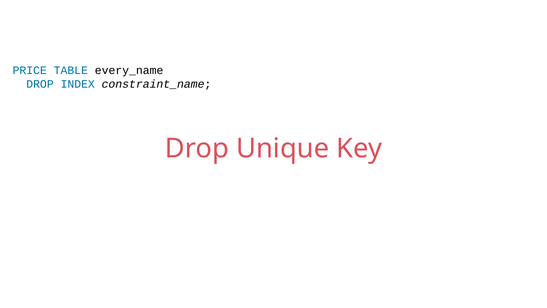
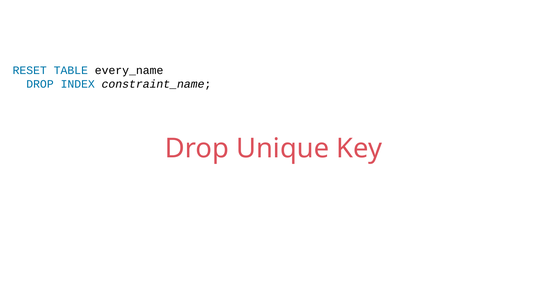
PRICE: PRICE -> RESET
